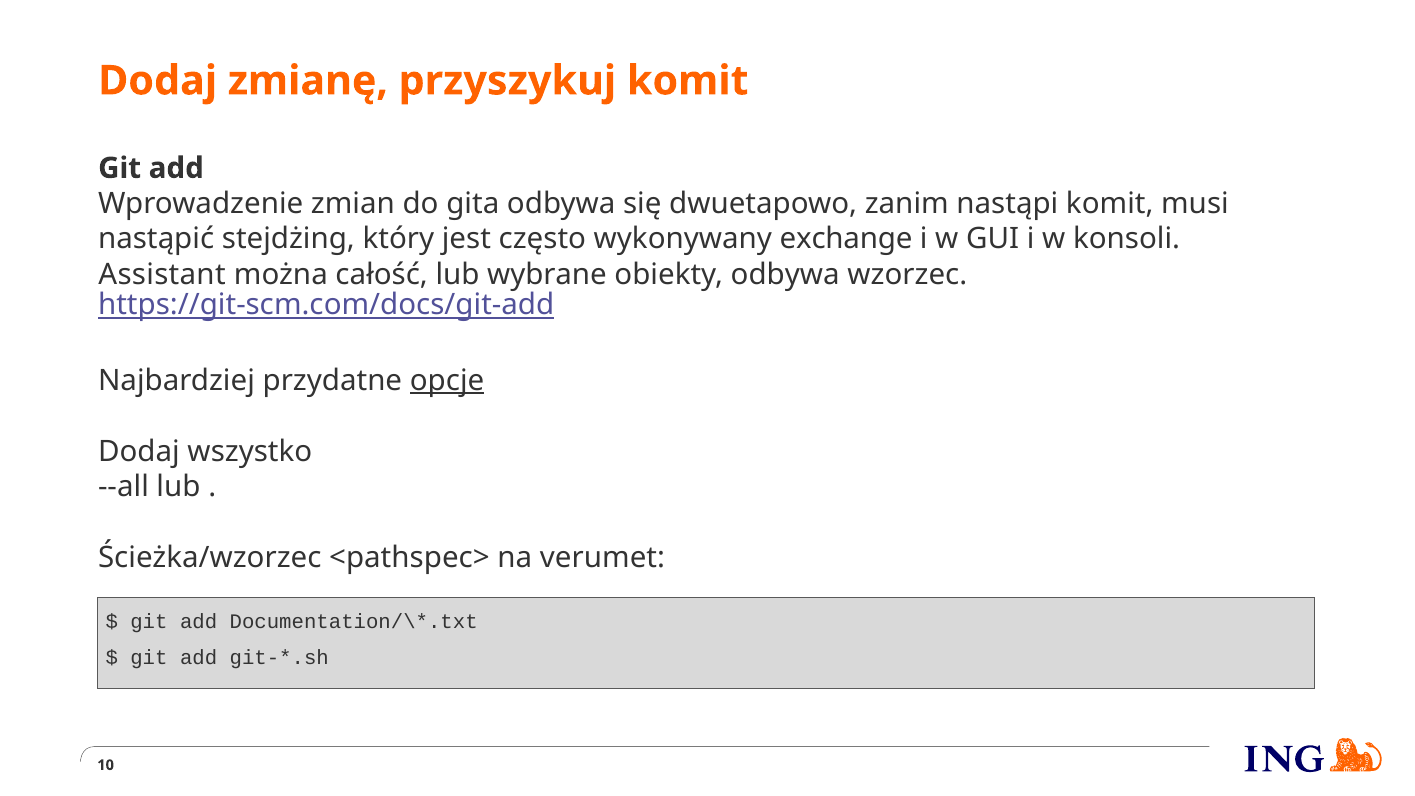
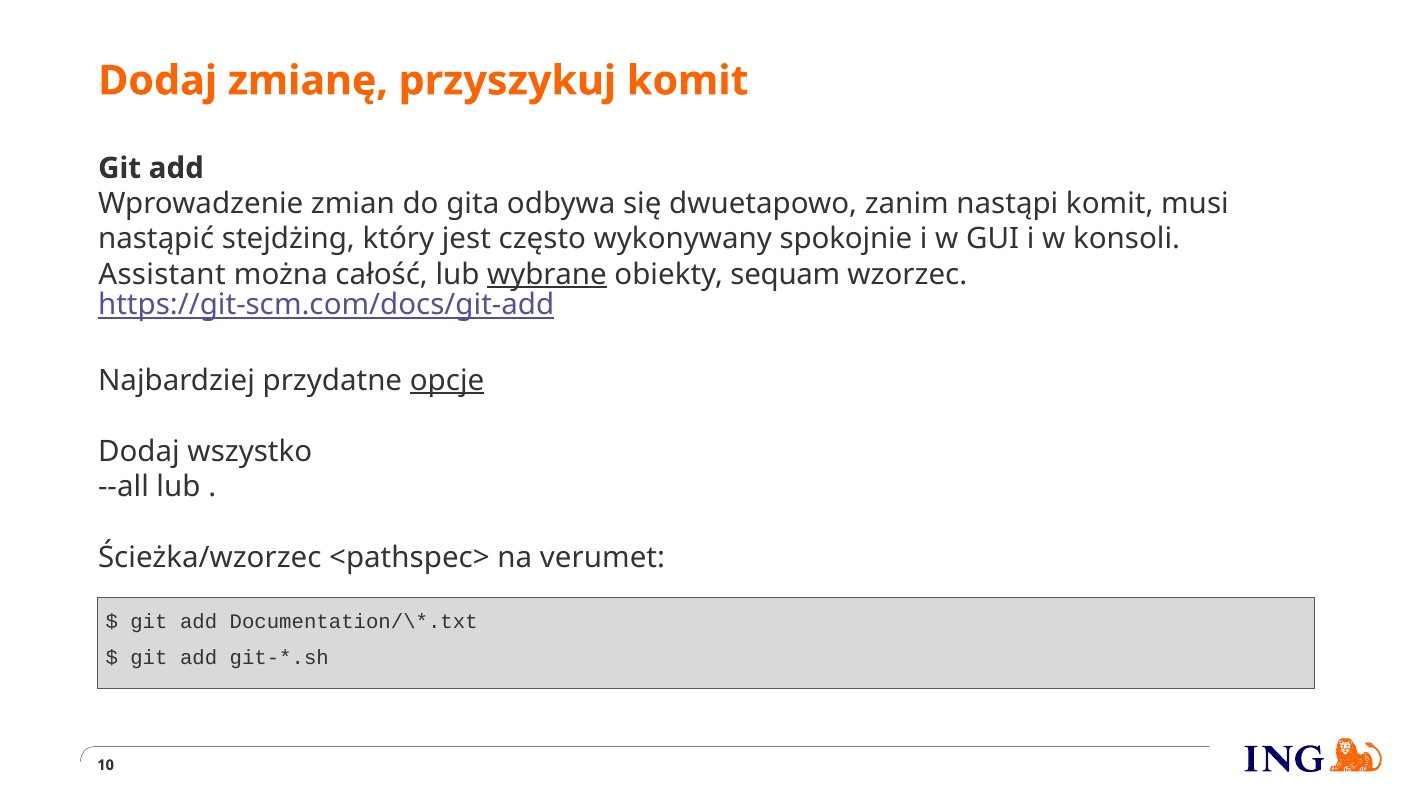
exchange: exchange -> spokojnie
wybrane underline: none -> present
obiekty odbywa: odbywa -> sequam
